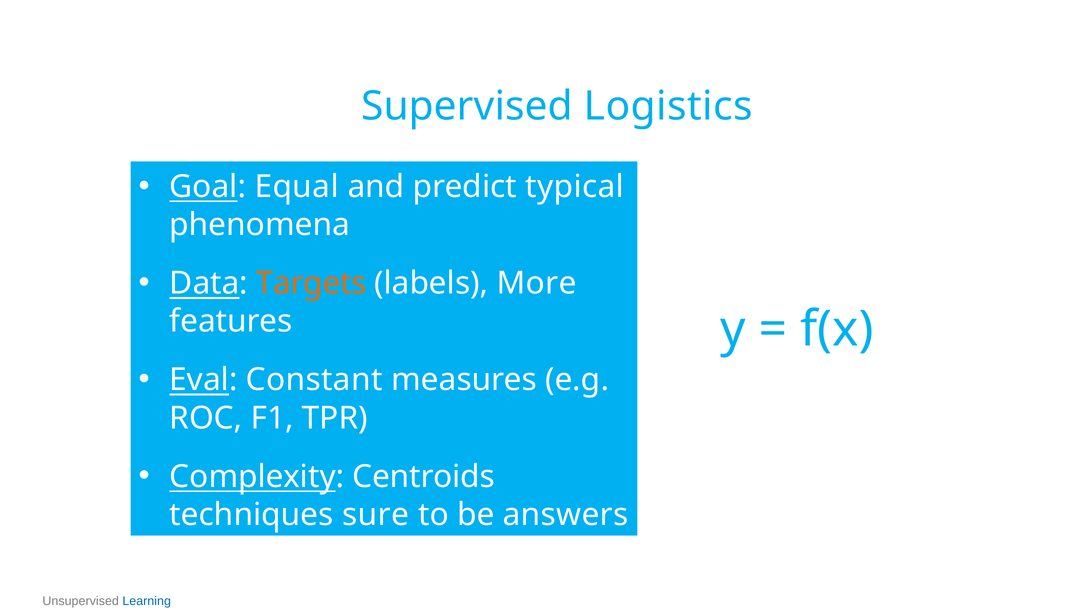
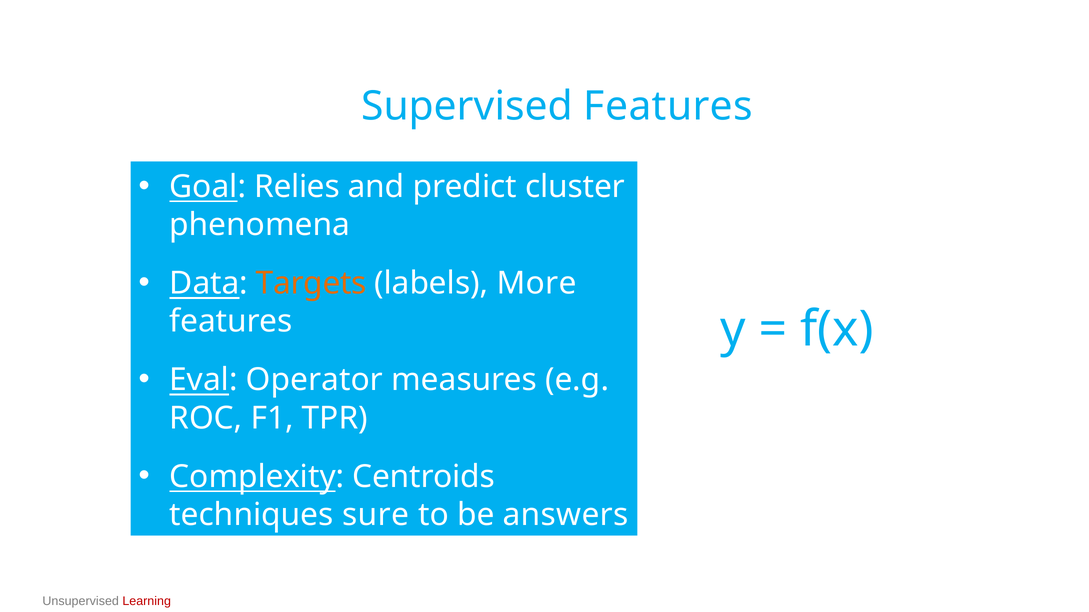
Supervised Logistics: Logistics -> Features
Equal: Equal -> Relies
typical: typical -> cluster
Constant: Constant -> Operator
Learning colour: blue -> red
